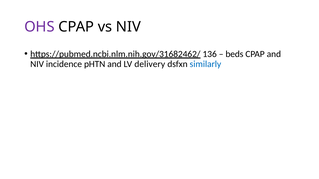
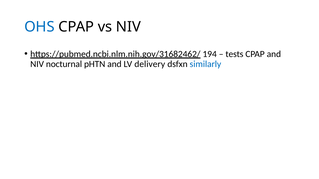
OHS colour: purple -> blue
136: 136 -> 194
beds: beds -> tests
incidence: incidence -> nocturnal
